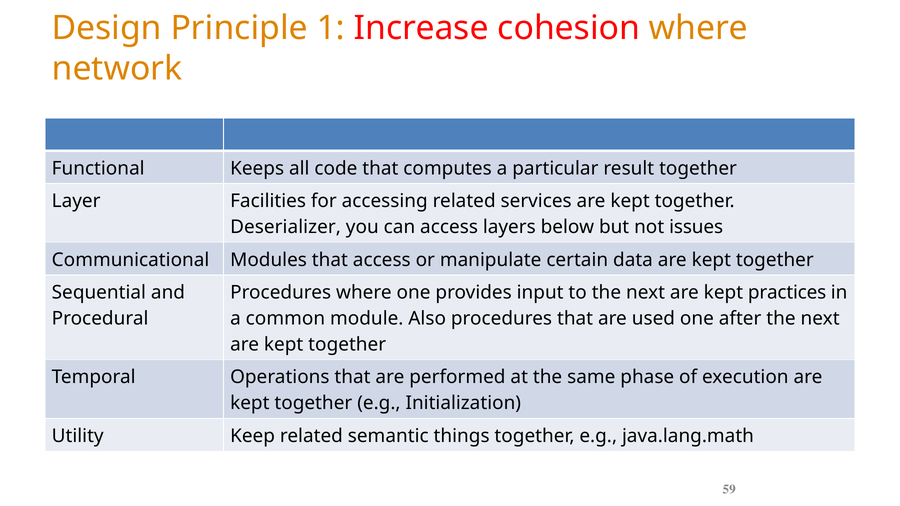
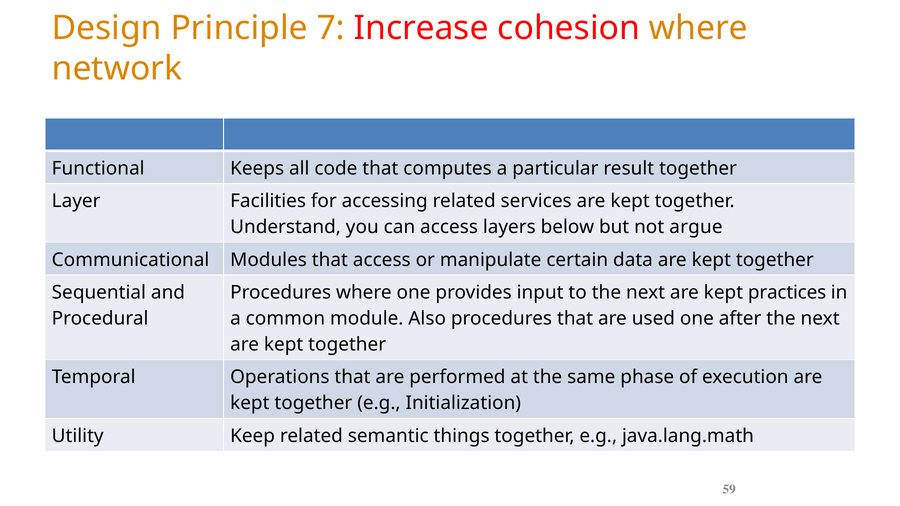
1: 1 -> 7
Deserializer: Deserializer -> Understand
issues: issues -> argue
